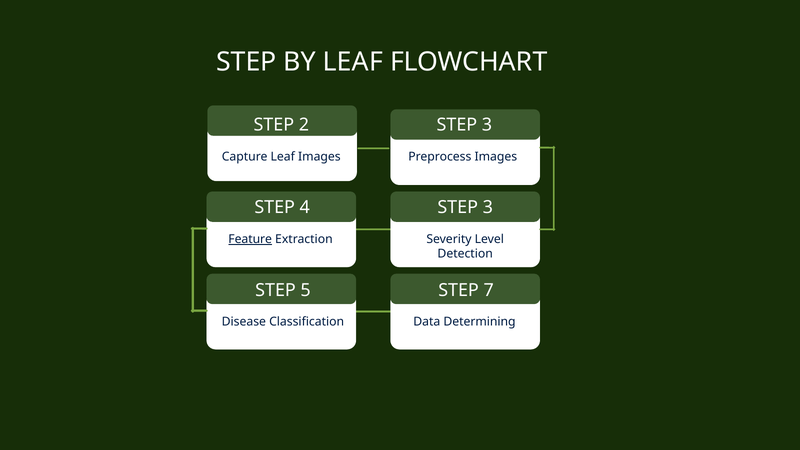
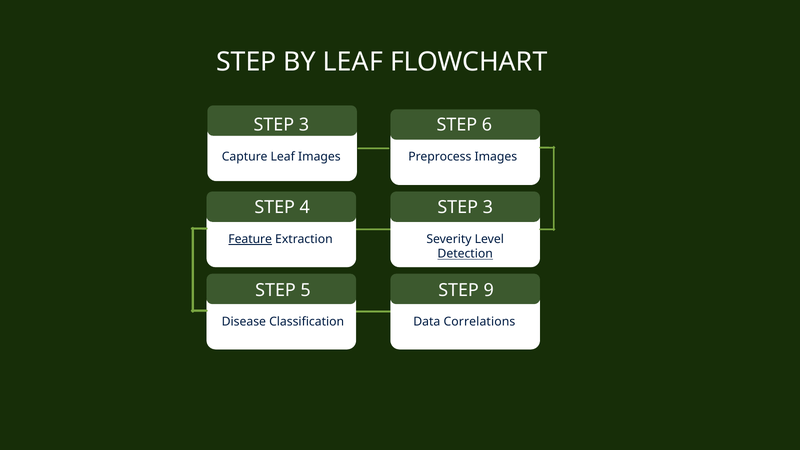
2 at (304, 125): 2 -> 3
3 at (487, 125): 3 -> 6
Detection underline: none -> present
7: 7 -> 9
Determining: Determining -> Correlations
